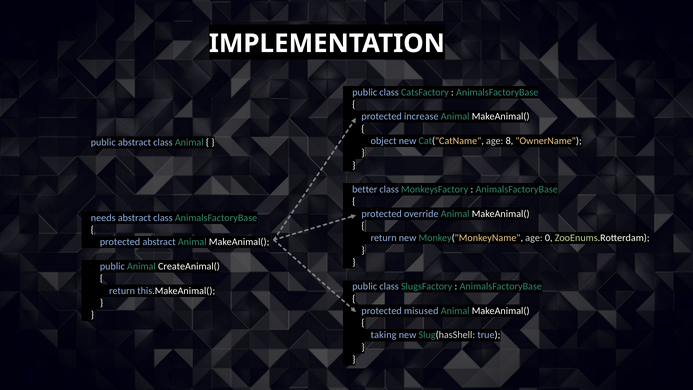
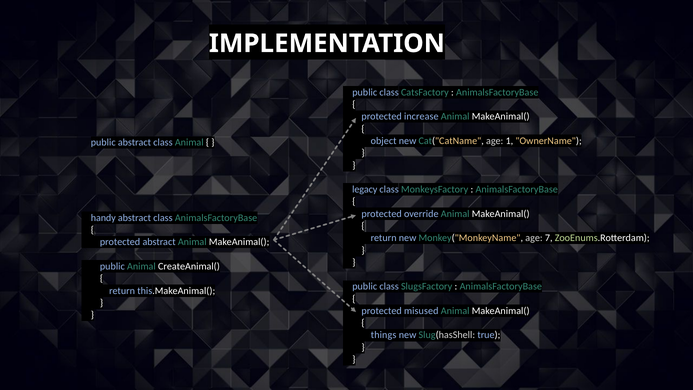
8: 8 -> 1
better: better -> legacy
needs: needs -> handy
0: 0 -> 7
taking: taking -> things
